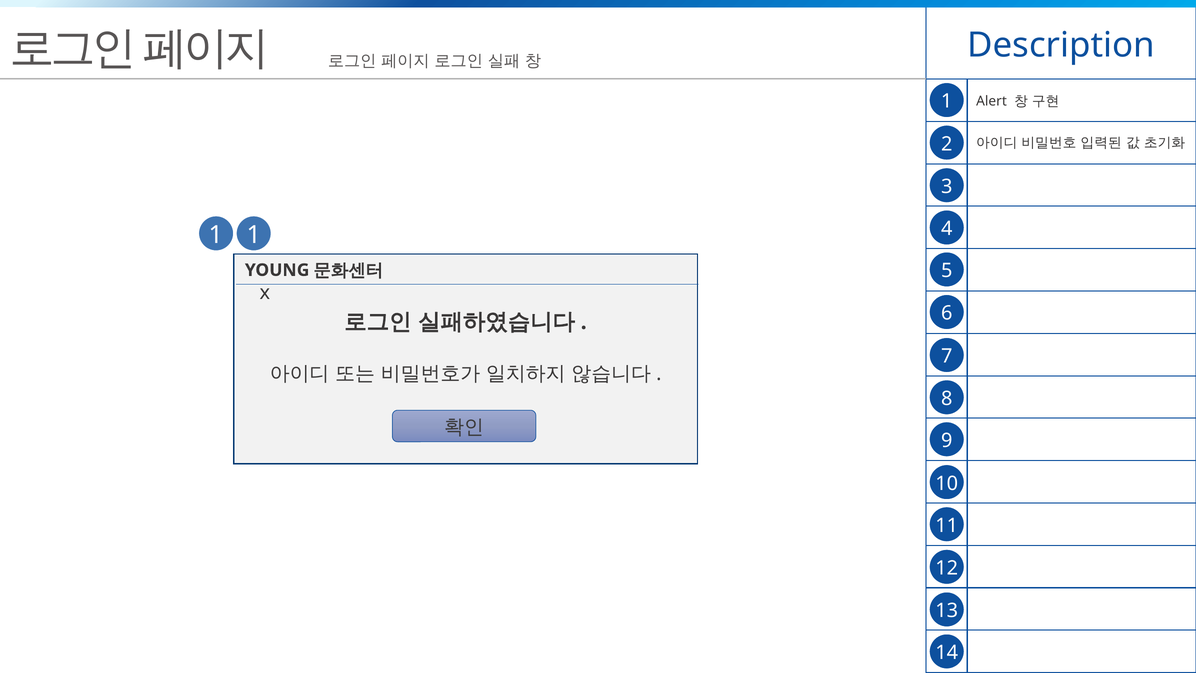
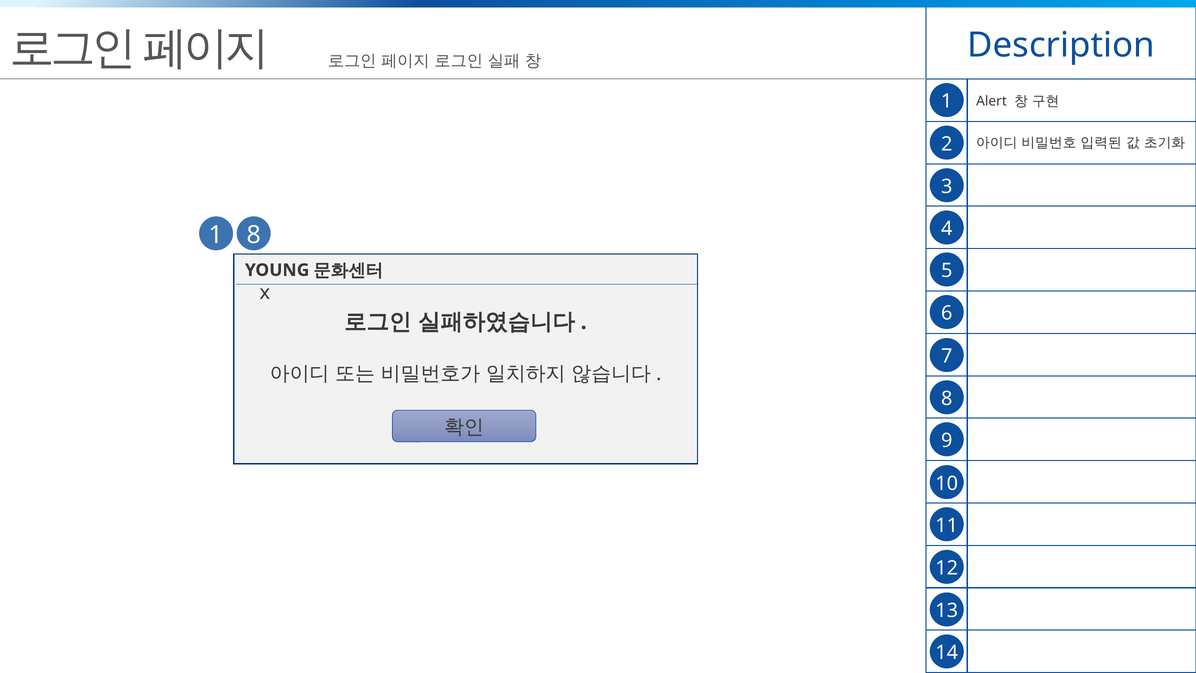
1 1: 1 -> 8
